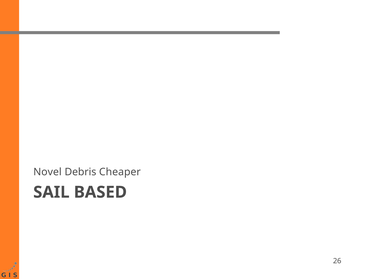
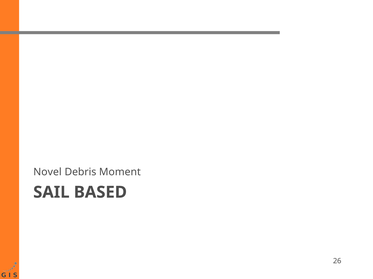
Cheaper: Cheaper -> Moment
